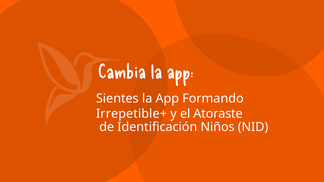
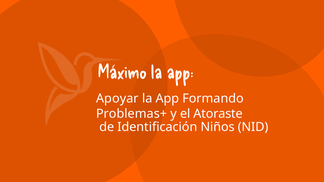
Cambia: Cambia -> Máximo
Sientes: Sientes -> Apoyar
Irrepetible+: Irrepetible+ -> Problemas+
